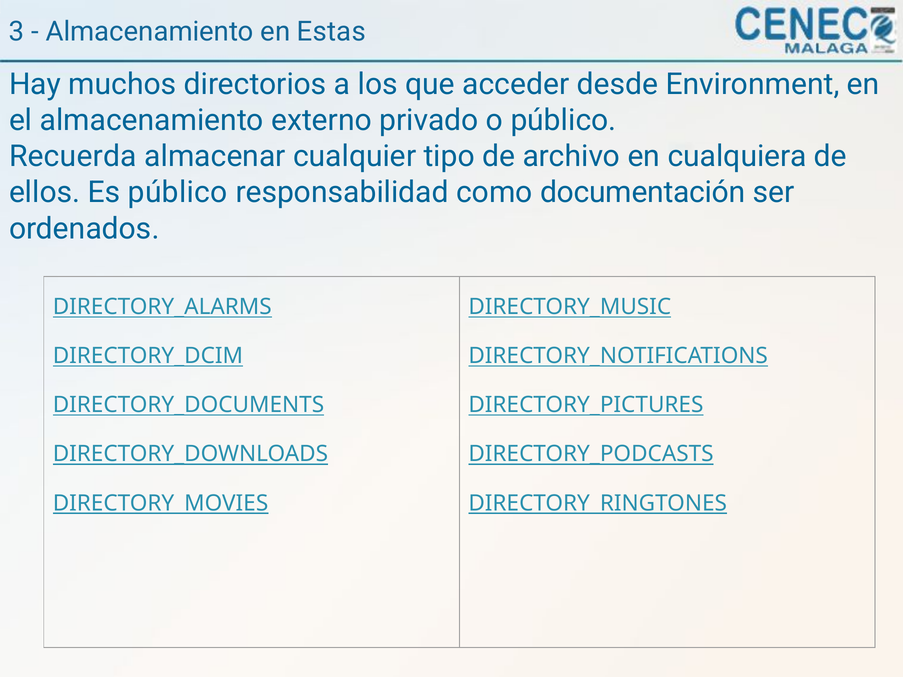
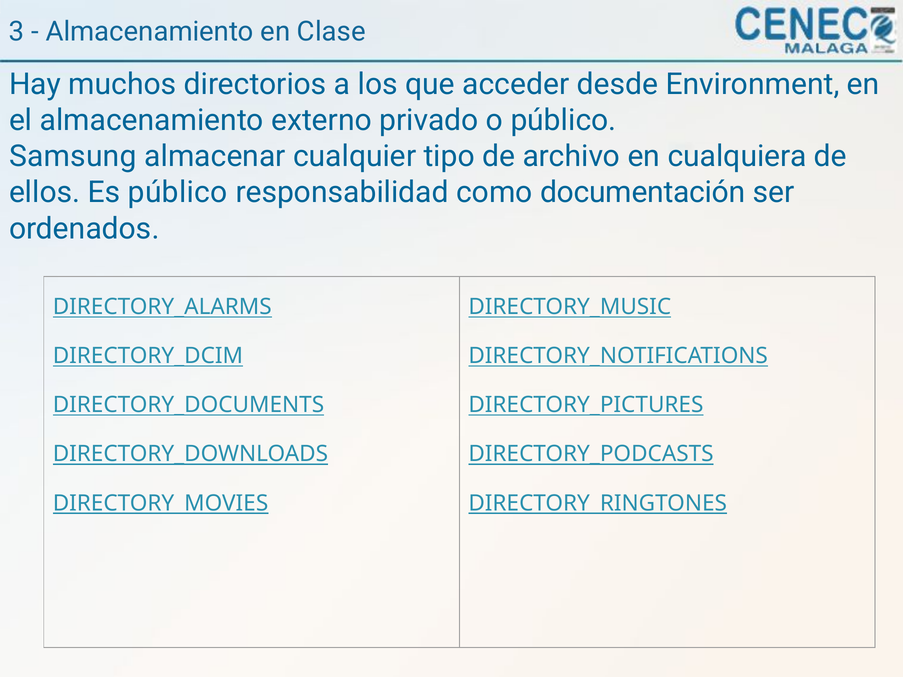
Estas: Estas -> Clase
Recuerda: Recuerda -> Samsung
